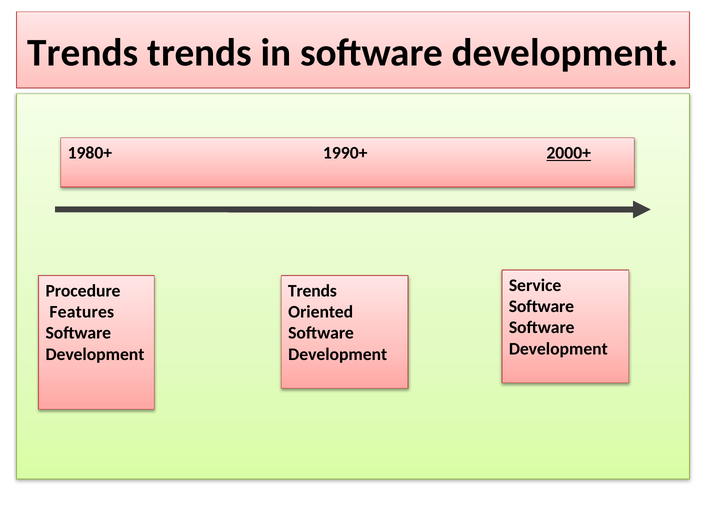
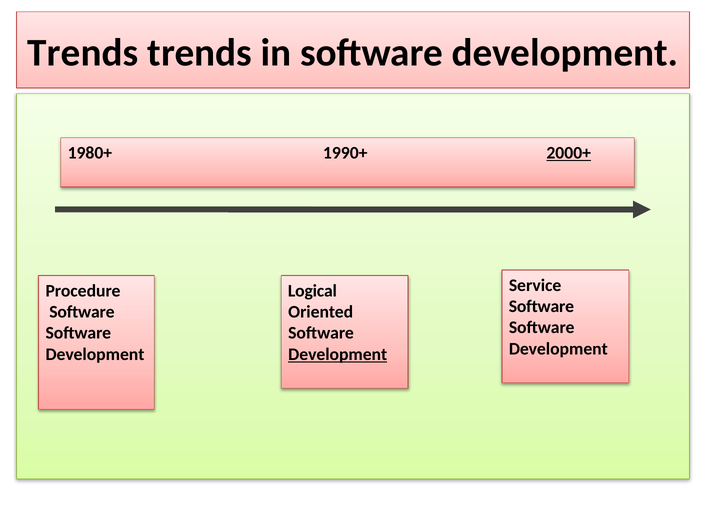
Trends at (312, 291): Trends -> Logical
Features at (82, 312): Features -> Software
Development at (338, 355) underline: none -> present
